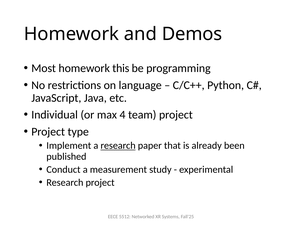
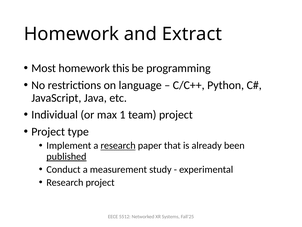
Demos: Demos -> Extract
4: 4 -> 1
published underline: none -> present
